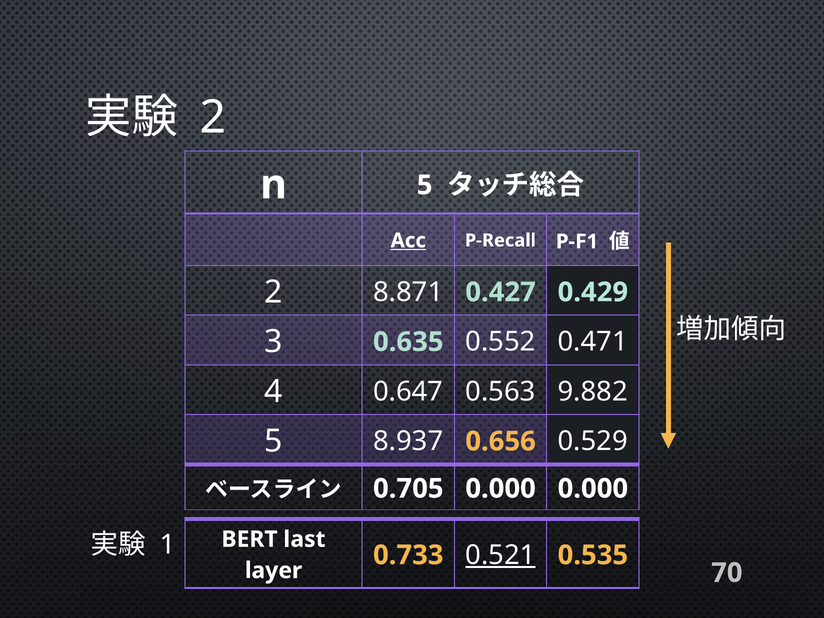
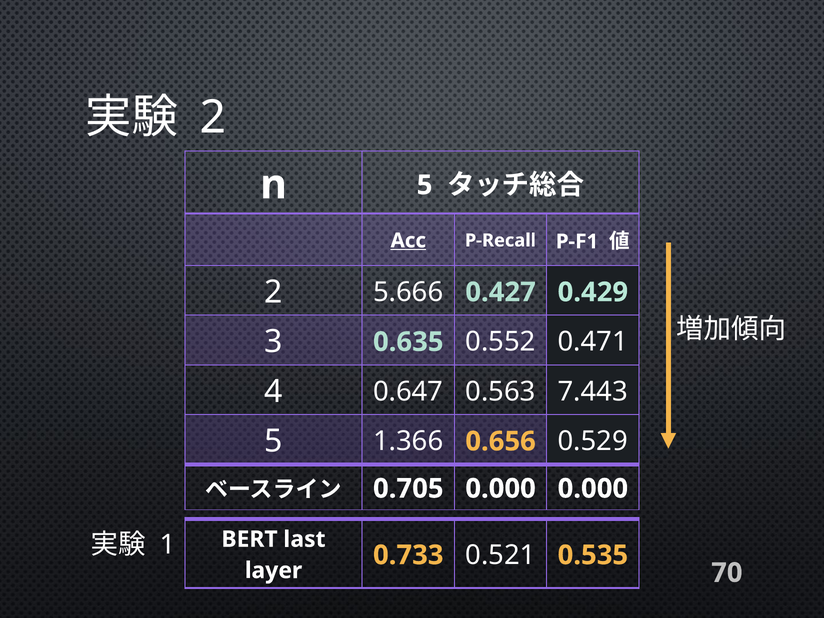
8.871: 8.871 -> 5.666
9.882: 9.882 -> 7.443
8.937: 8.937 -> 1.366
0.521 underline: present -> none
